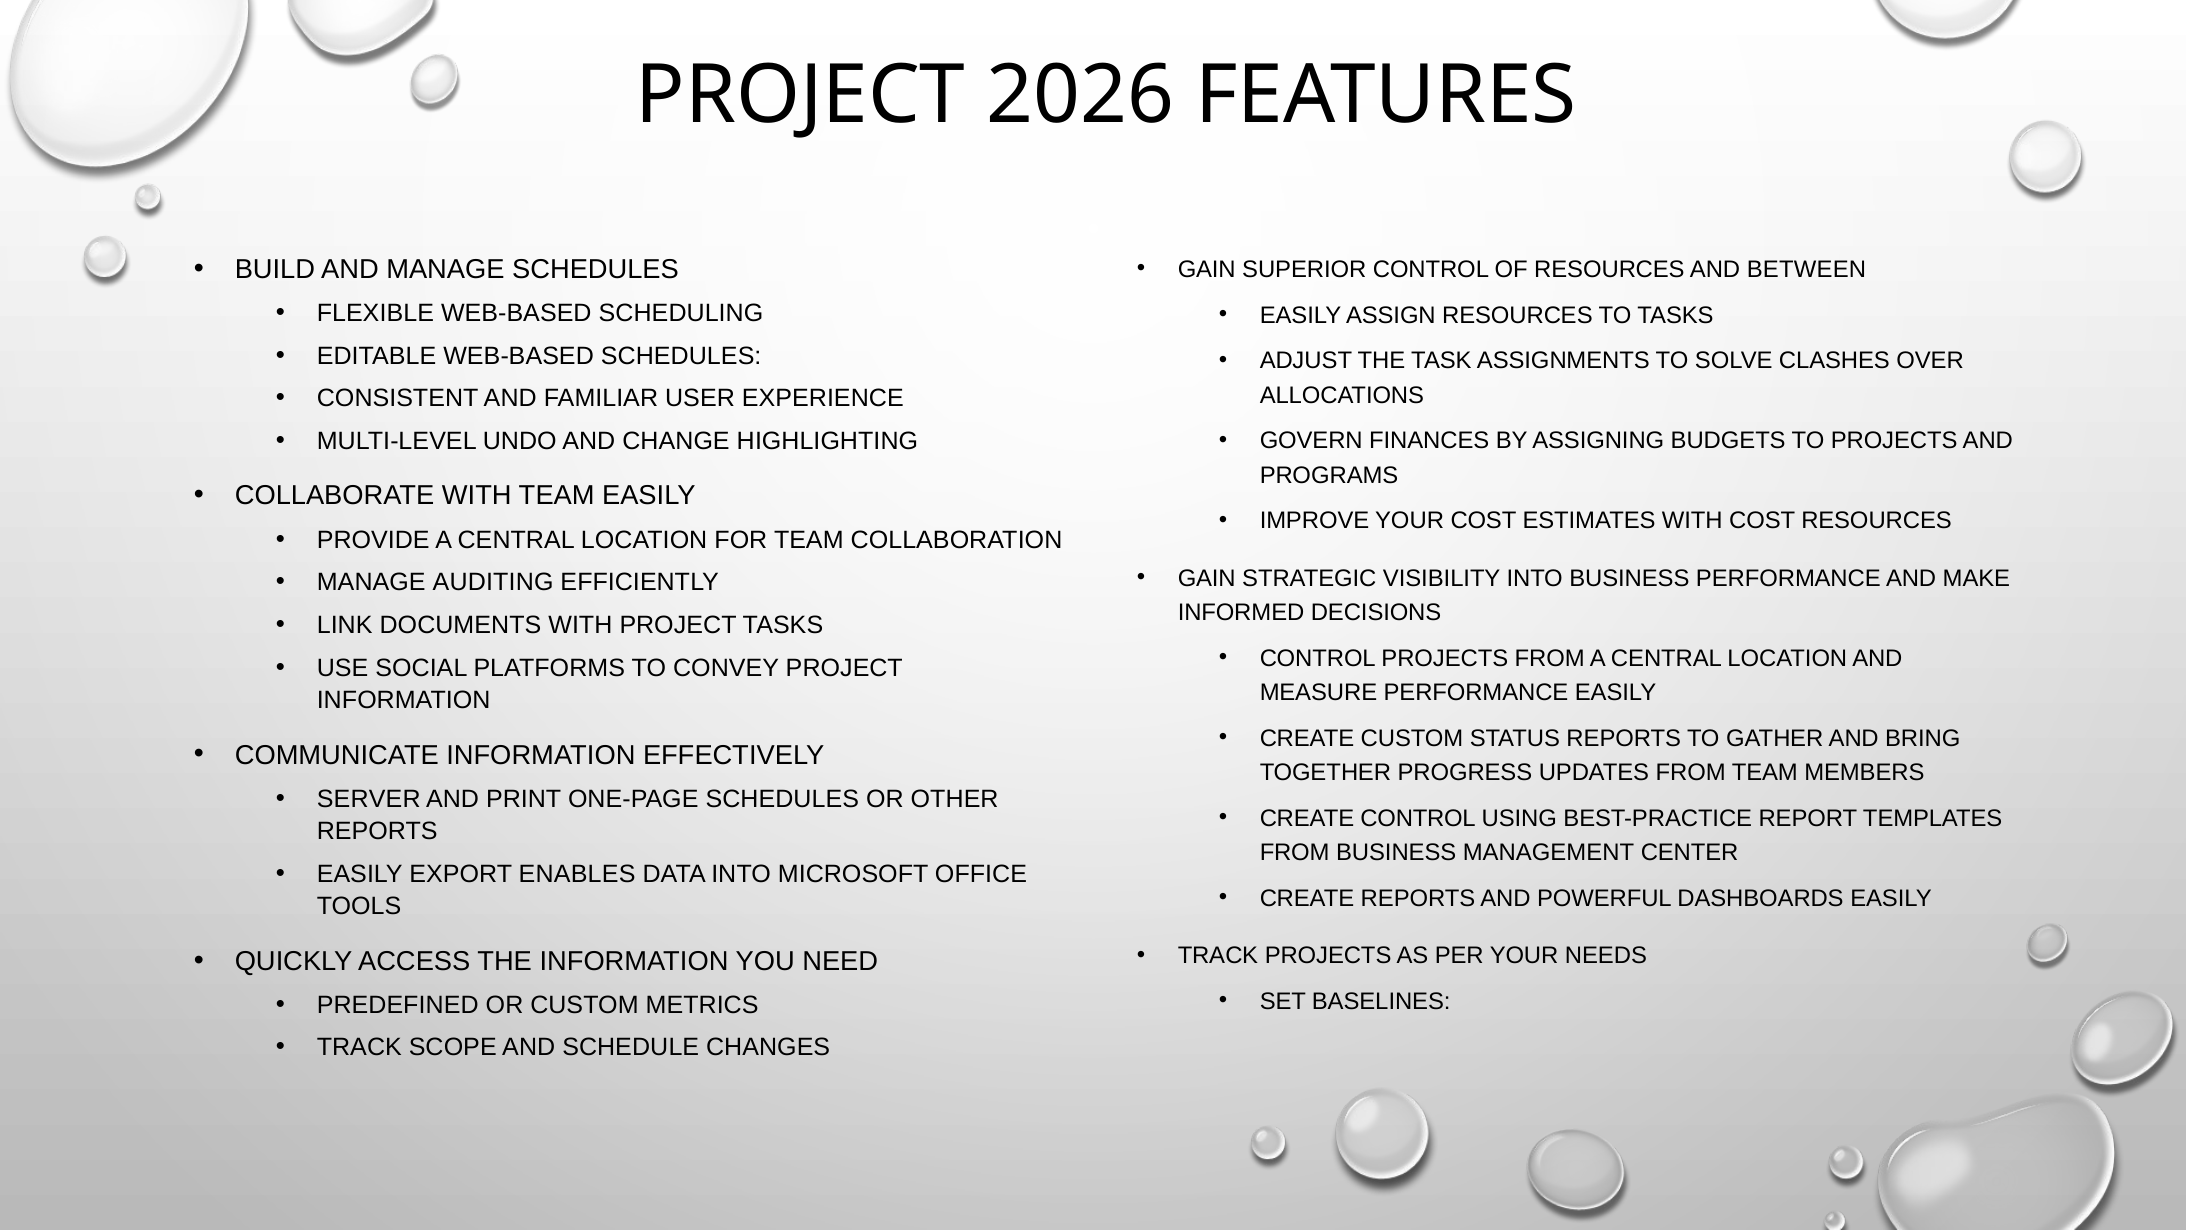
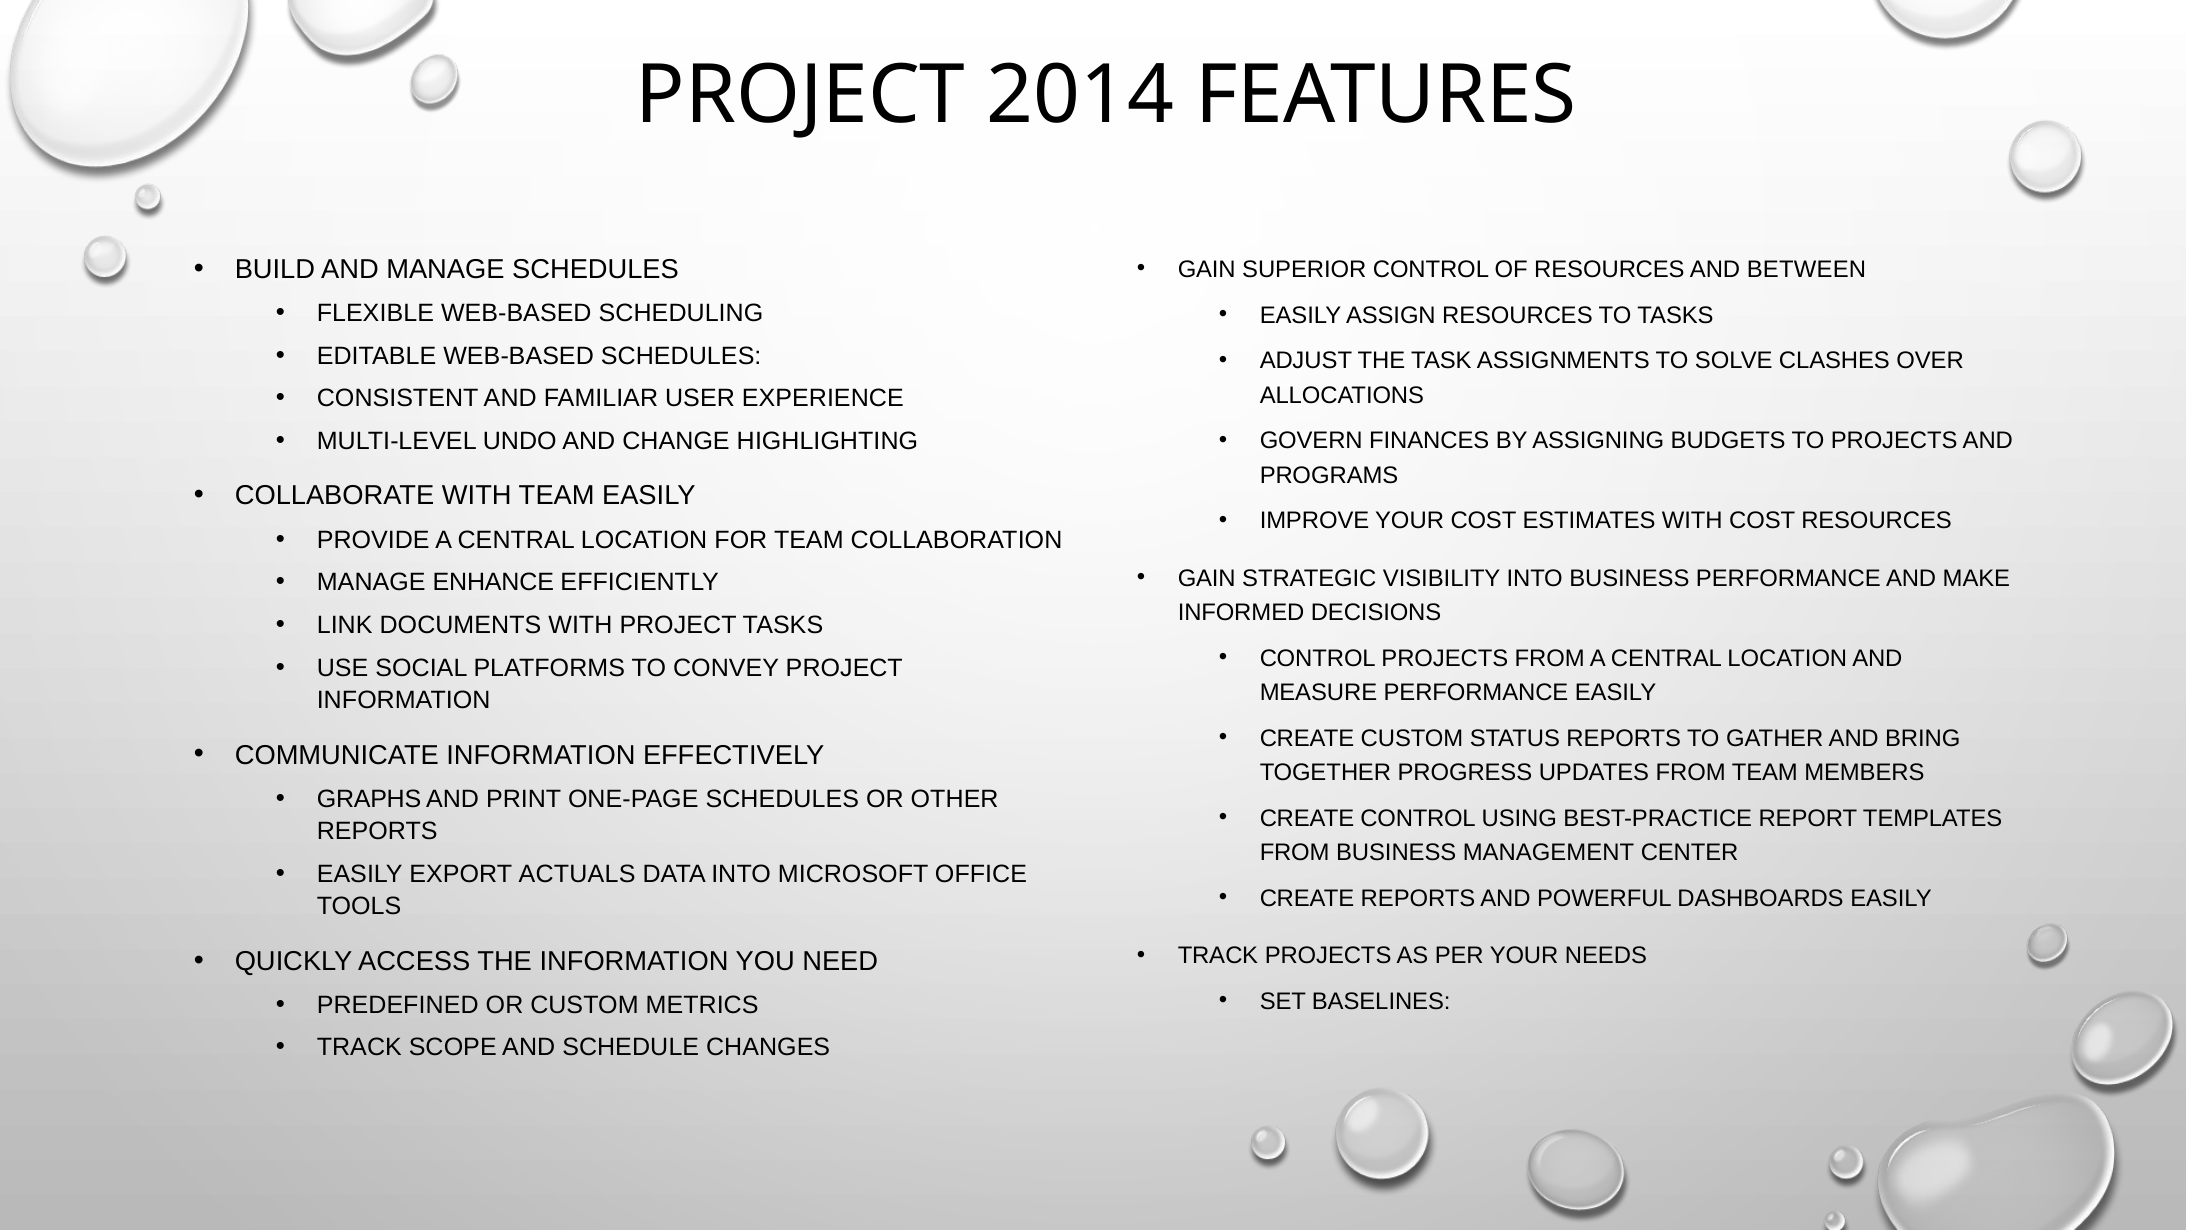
2026: 2026 -> 2014
AUDITING: AUDITING -> ENHANCE
SERVER: SERVER -> GRAPHS
ENABLES: ENABLES -> ACTUALS
